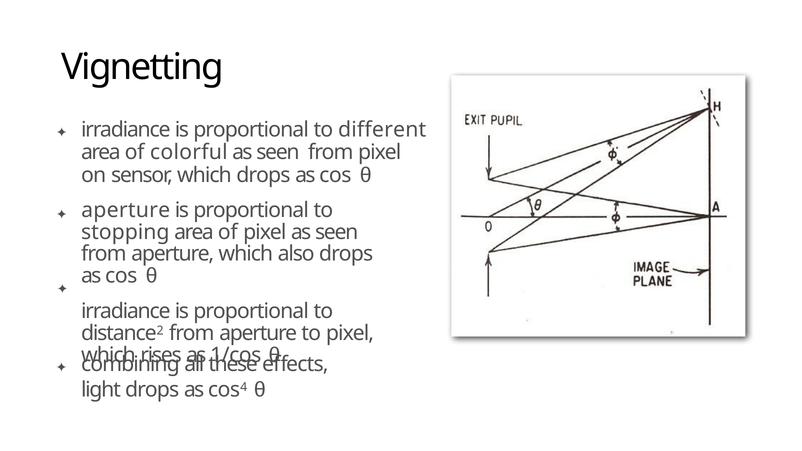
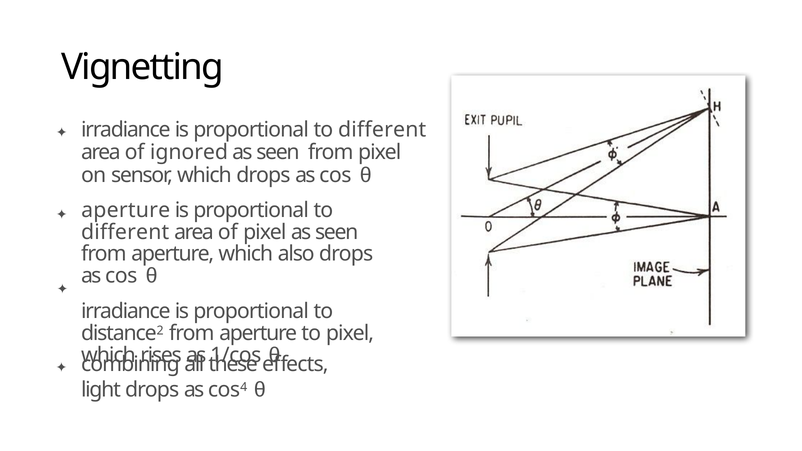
colorful: colorful -> ignored
stopping at (125, 232): stopping -> different
